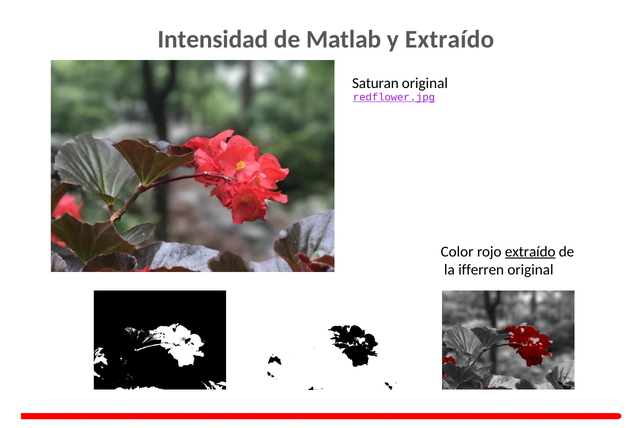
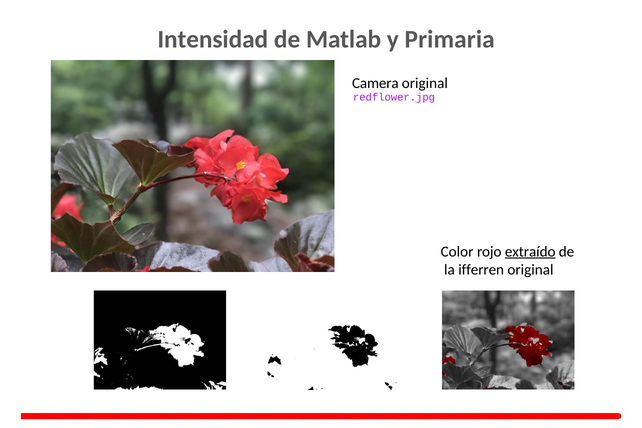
y Extraído: Extraído -> Primaria
Saturan: Saturan -> Camera
redflower.jpg underline: present -> none
